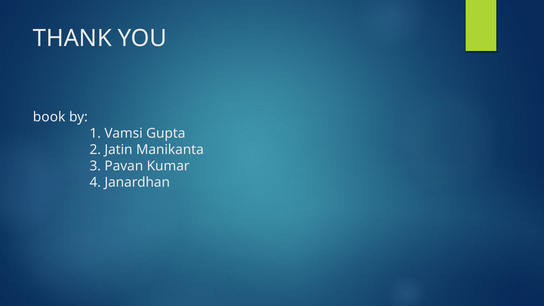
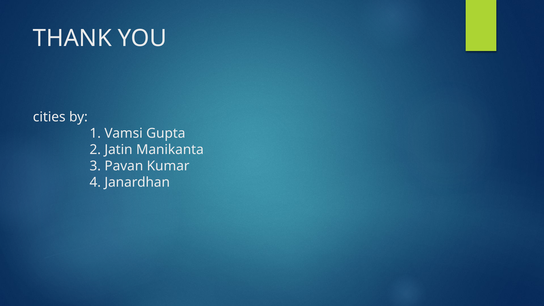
book: book -> cities
